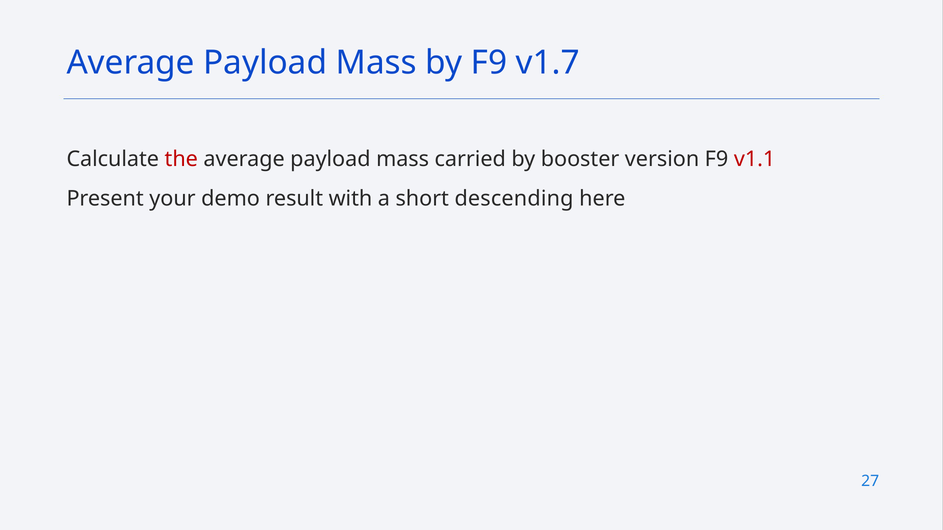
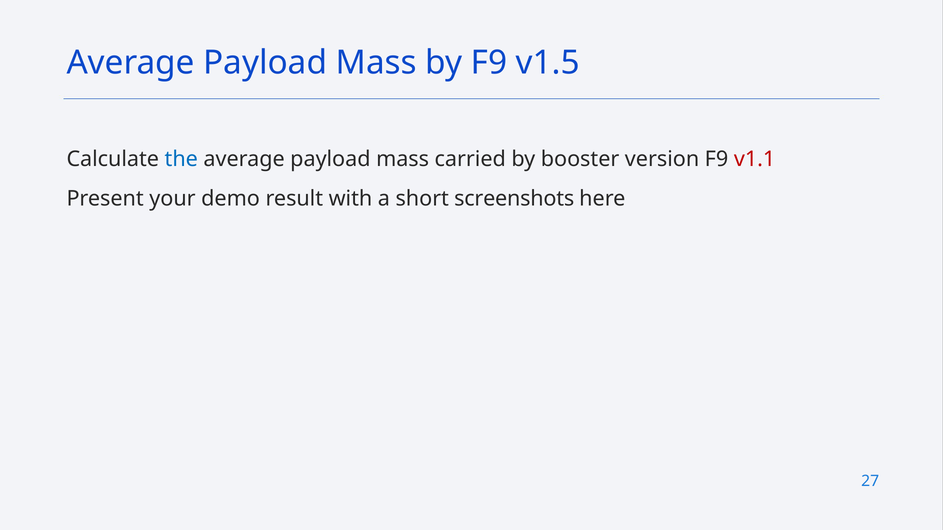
v1.7: v1.7 -> v1.5
the colour: red -> blue
descending: descending -> screenshots
